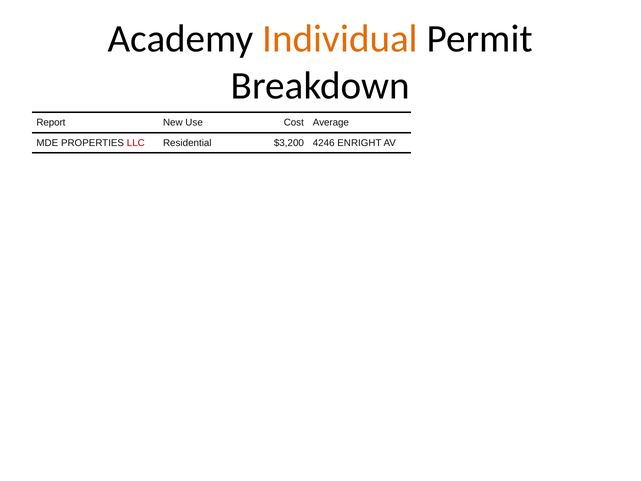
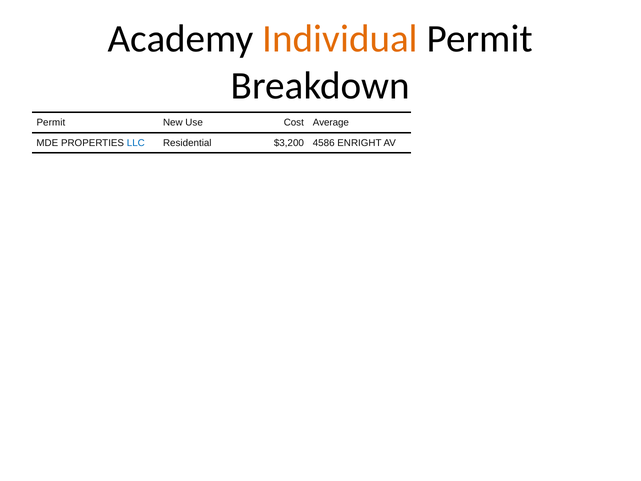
Report at (51, 123): Report -> Permit
LLC colour: red -> blue
4246: 4246 -> 4586
